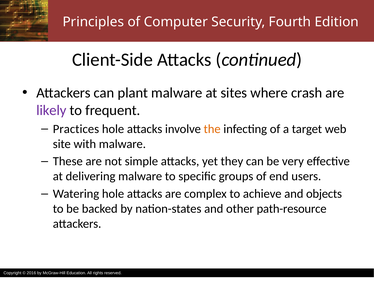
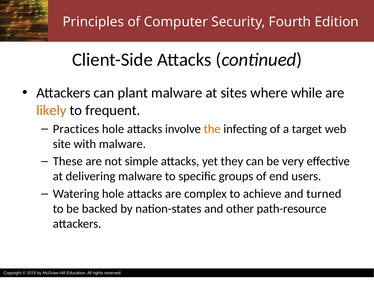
crash: crash -> while
likely colour: purple -> orange
objects: objects -> turned
